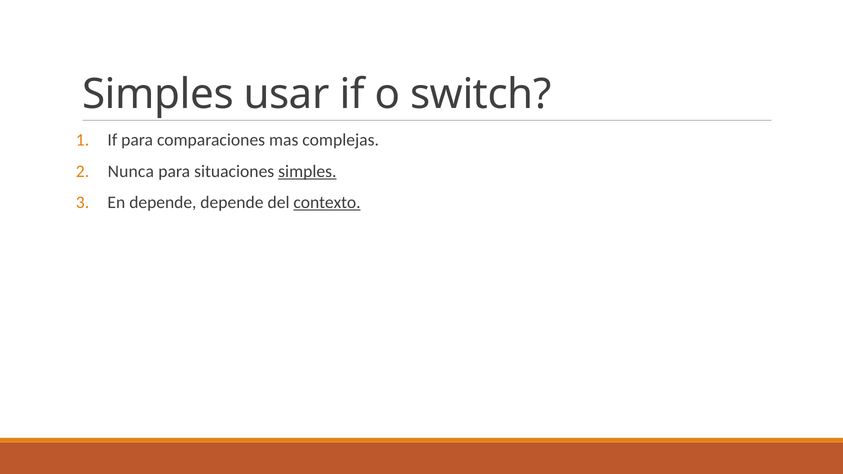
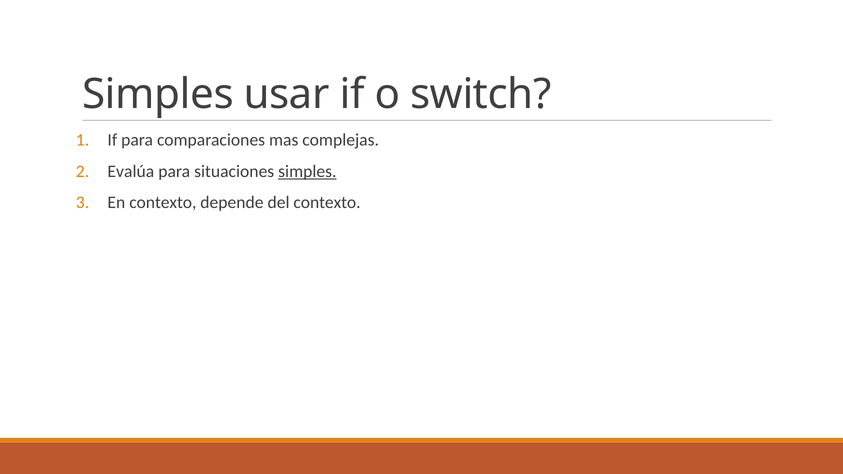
Nunca: Nunca -> Evalúa
En depende: depende -> contexto
contexto at (327, 203) underline: present -> none
